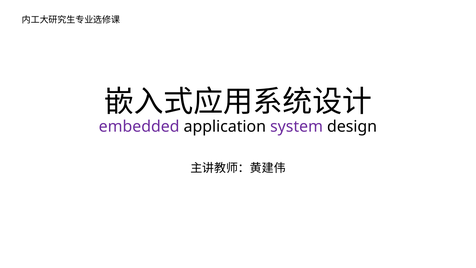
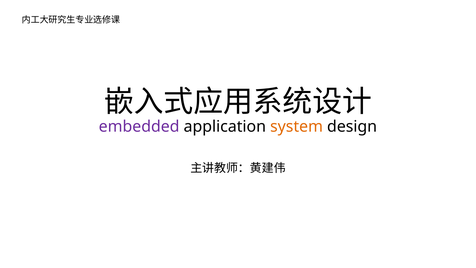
system colour: purple -> orange
